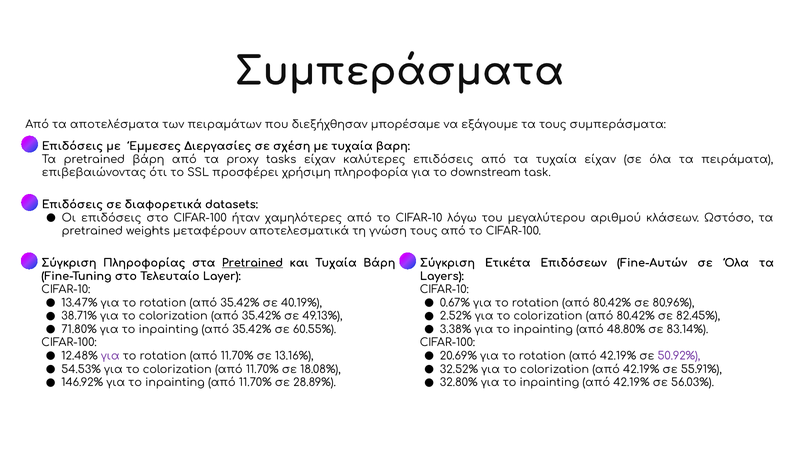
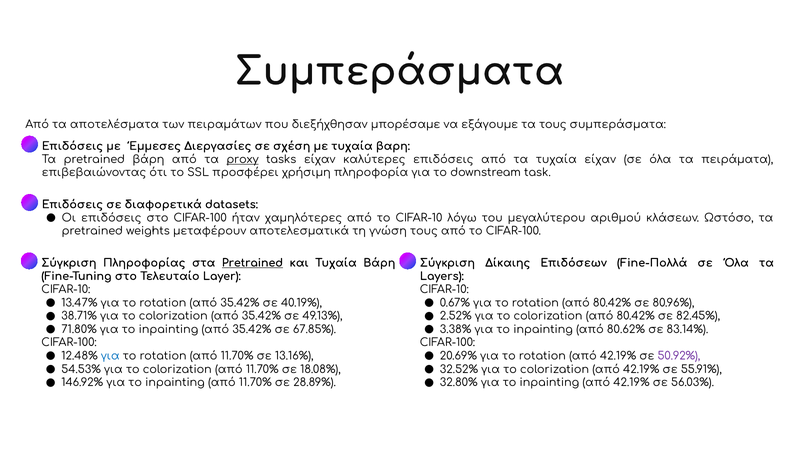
proxy underline: none -> present
Ετικέτα: Ετικέτα -> Δίκαιης
Fine-Αυτών: Fine-Αυτών -> Fine-Πολλά
60.55%: 60.55% -> 67.85%
48.80%: 48.80% -> 80.62%
για at (110, 356) colour: purple -> blue
